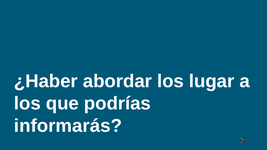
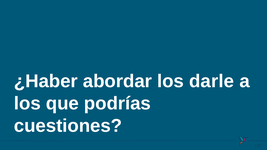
lugar: lugar -> darle
informarás: informarás -> cuestiones
